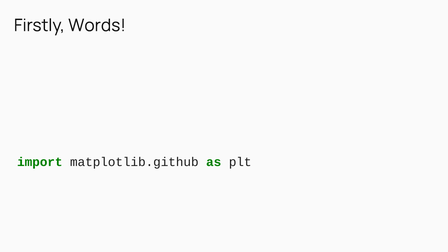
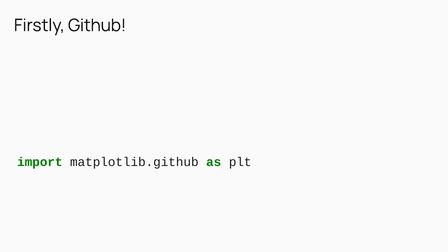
Words: Words -> Github
